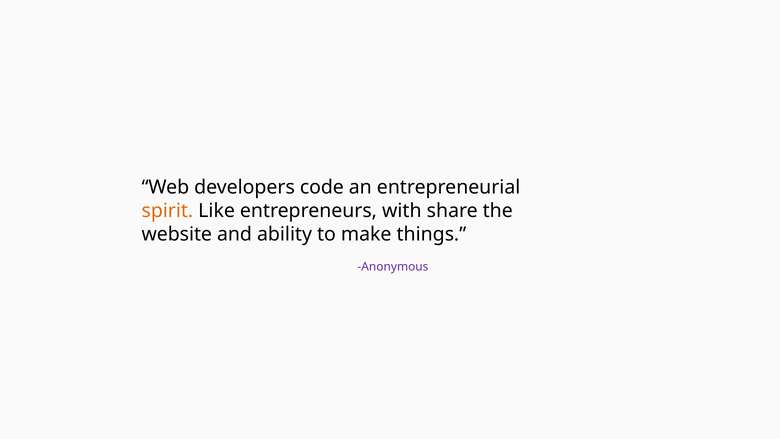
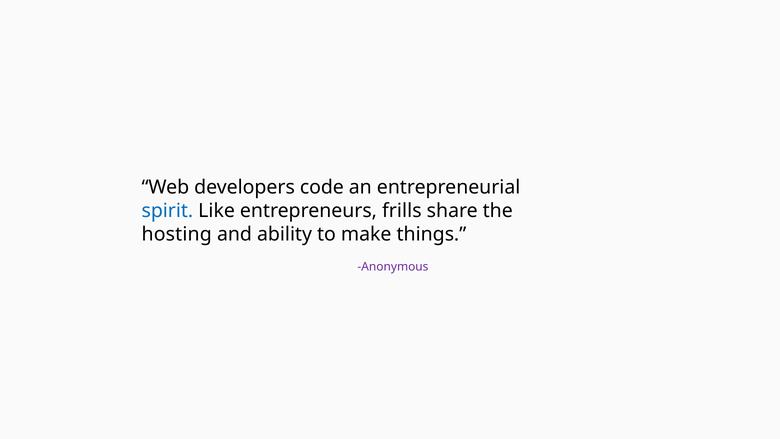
spirit colour: orange -> blue
with: with -> frills
website: website -> hosting
